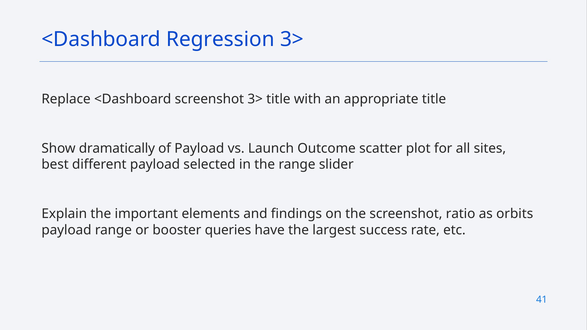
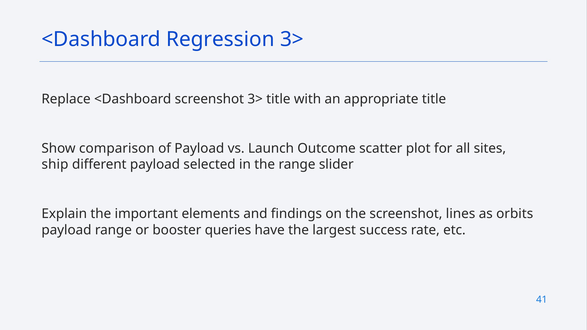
dramatically: dramatically -> comparison
best: best -> ship
ratio: ratio -> lines
